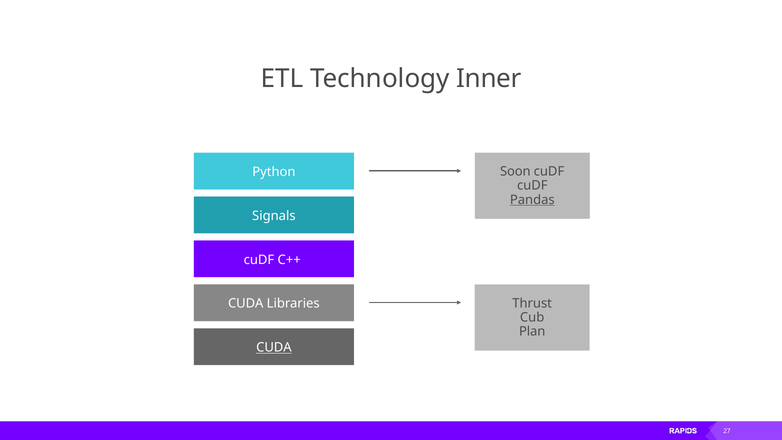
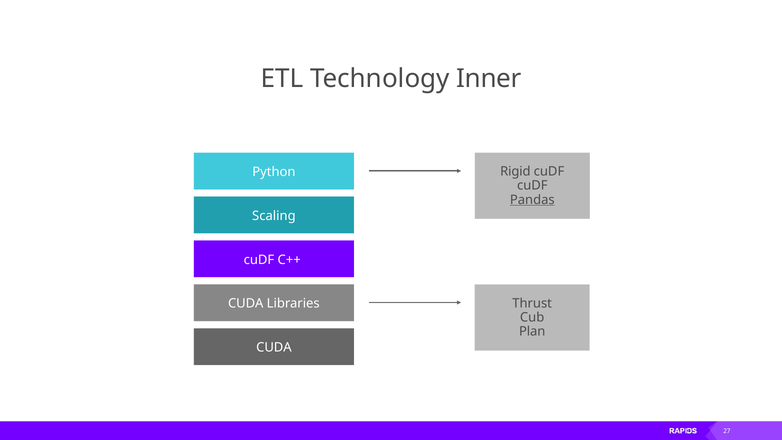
Soon: Soon -> Rigid
Signals: Signals -> Scaling
CUDA at (274, 347) underline: present -> none
